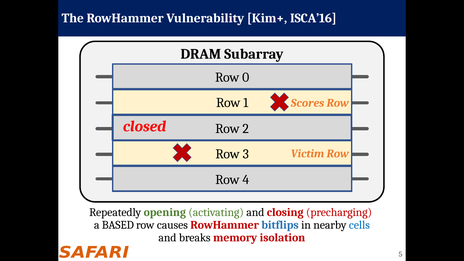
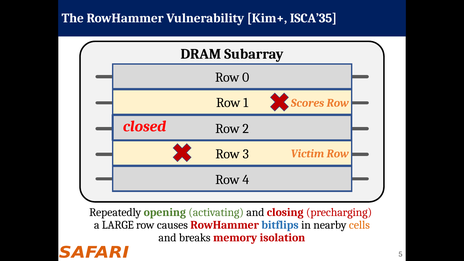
ISCA’16: ISCA’16 -> ISCA’35
BASED: BASED -> LARGE
cells colour: blue -> orange
